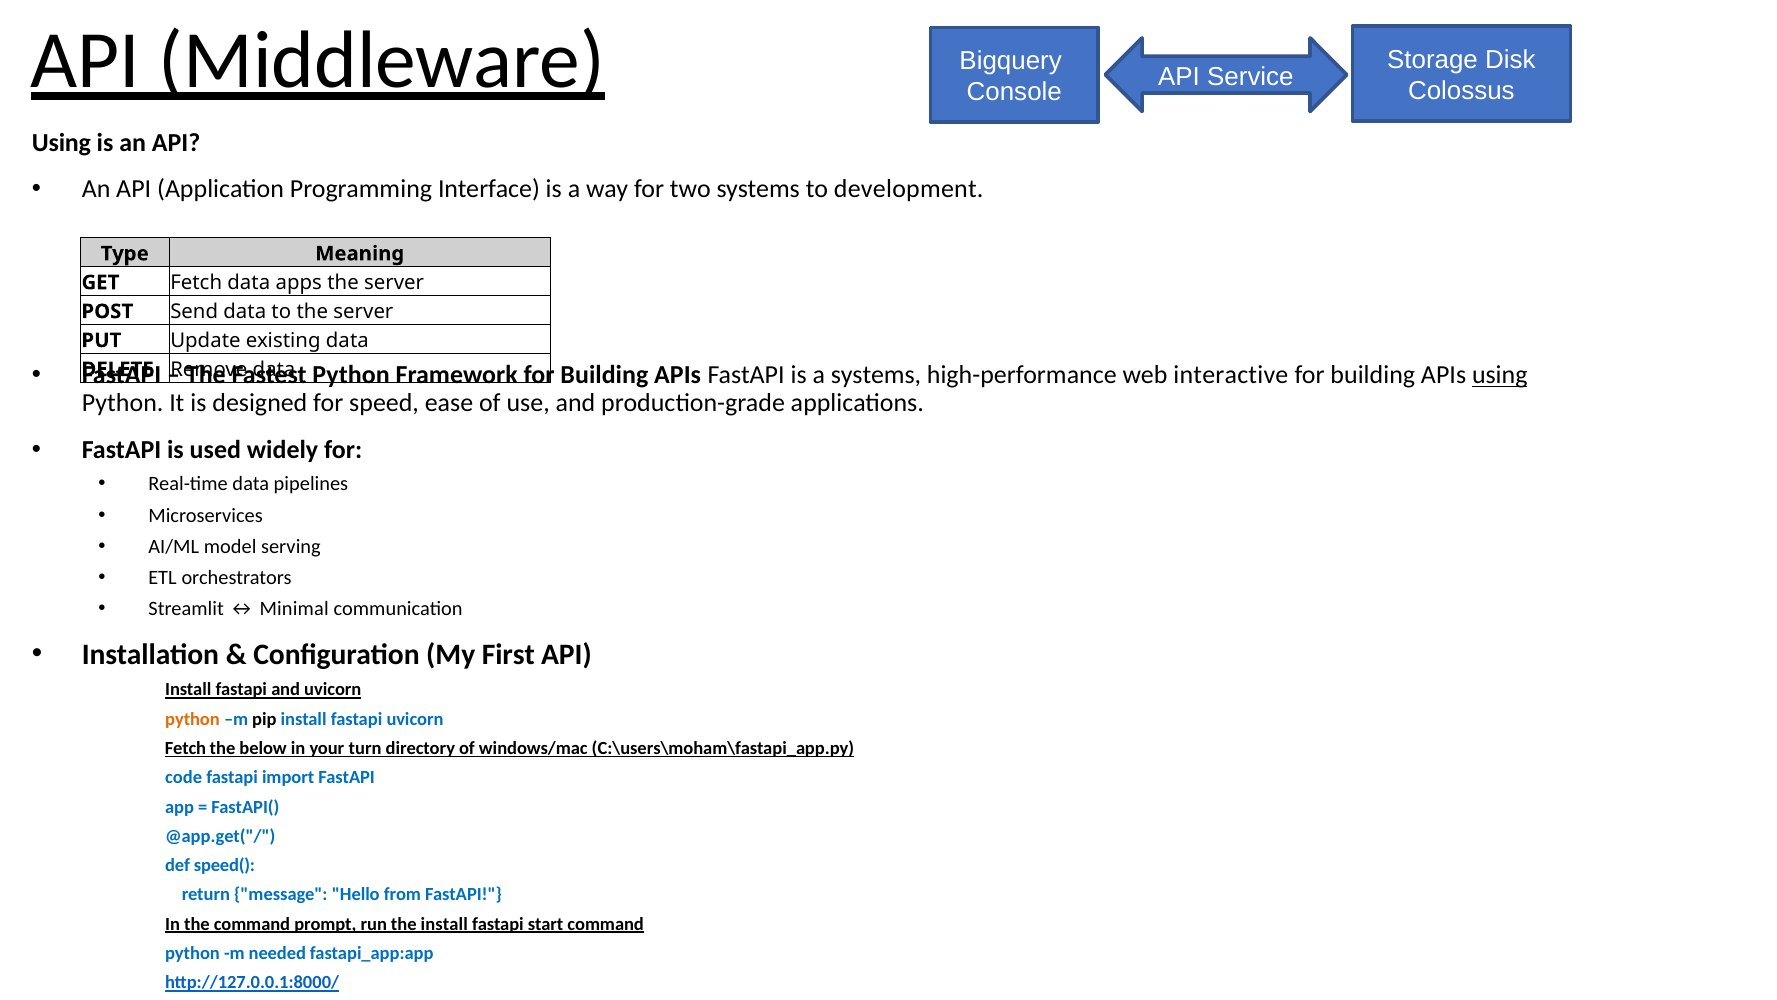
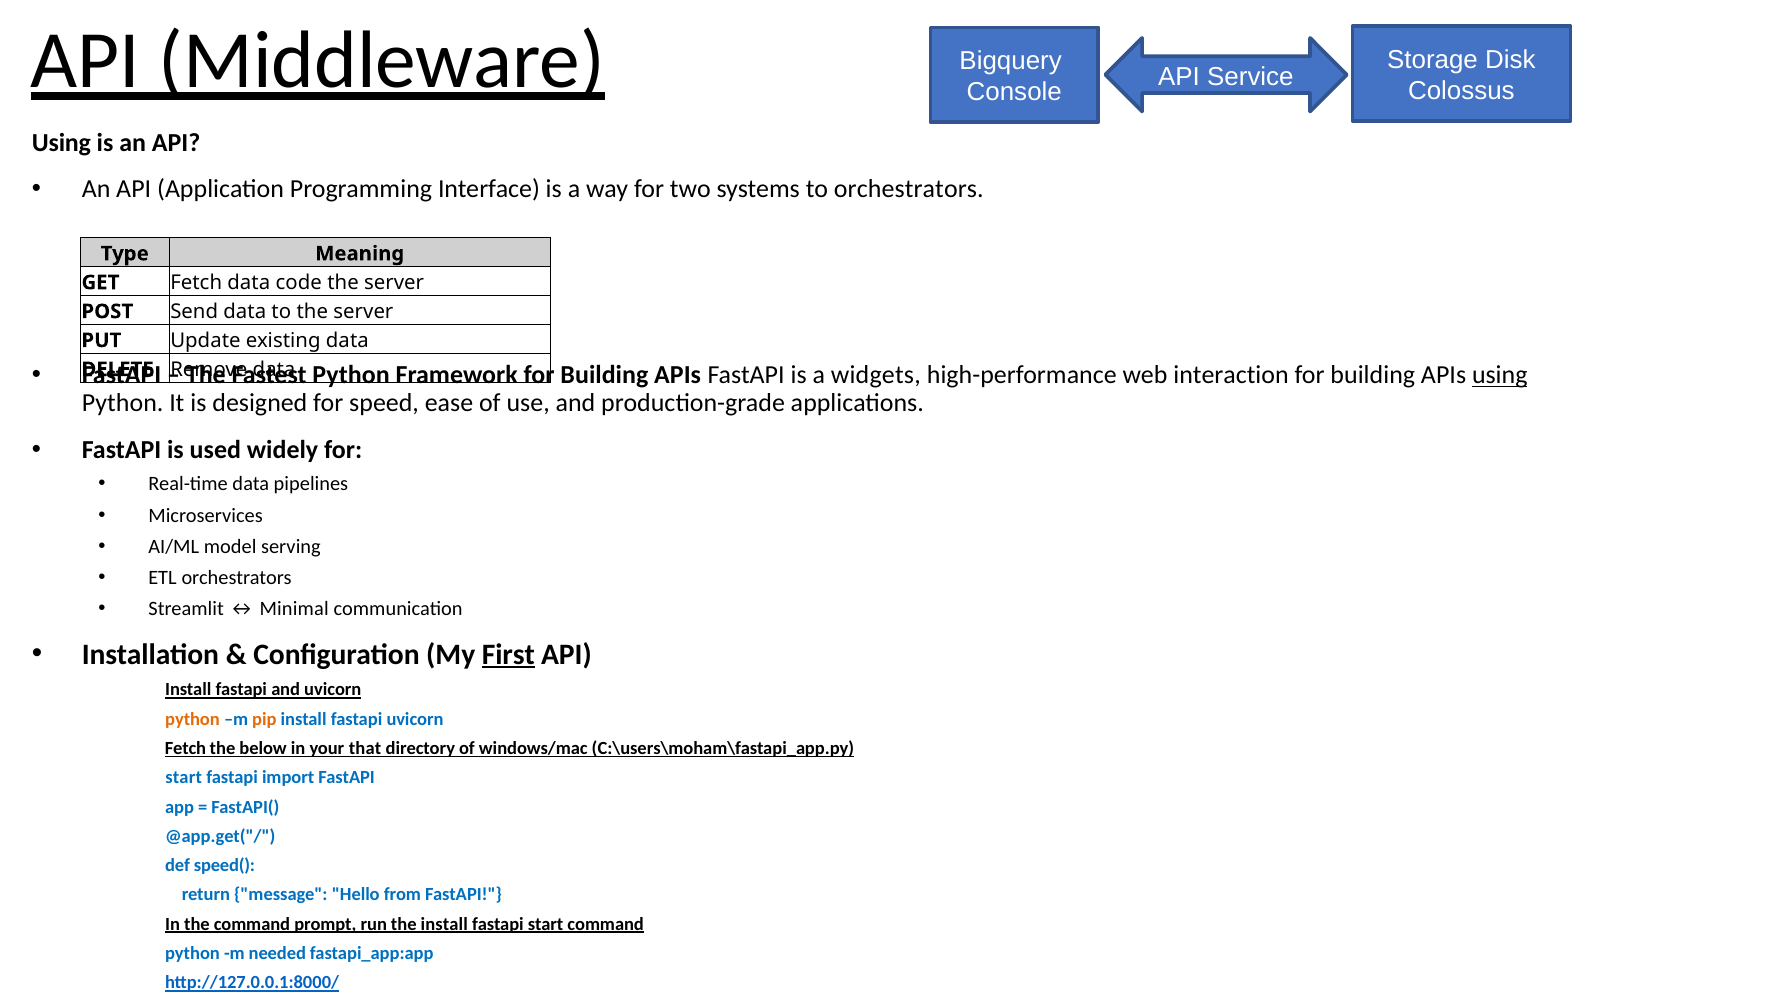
to development: development -> orchestrators
apps: apps -> code
a systems: systems -> widgets
interactive: interactive -> interaction
First underline: none -> present
pip colour: black -> orange
turn: turn -> that
code at (184, 777): code -> start
